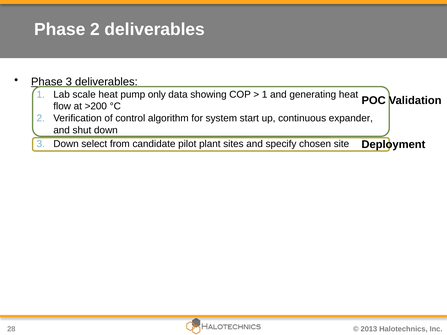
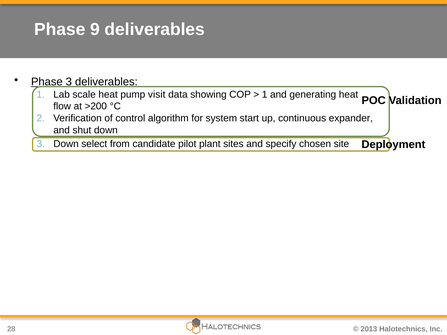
Phase 2: 2 -> 9
only: only -> visit
